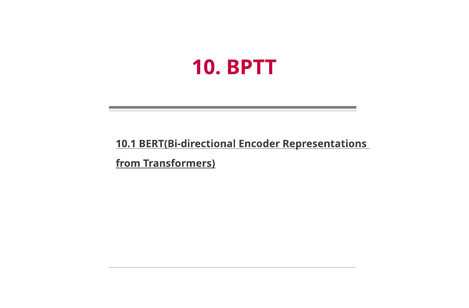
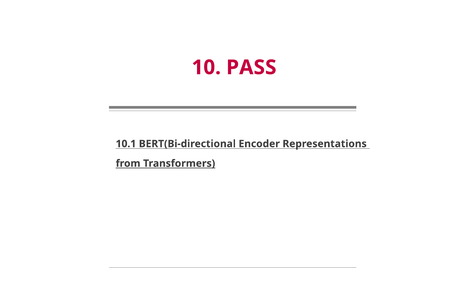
BPTT: BPTT -> PASS
